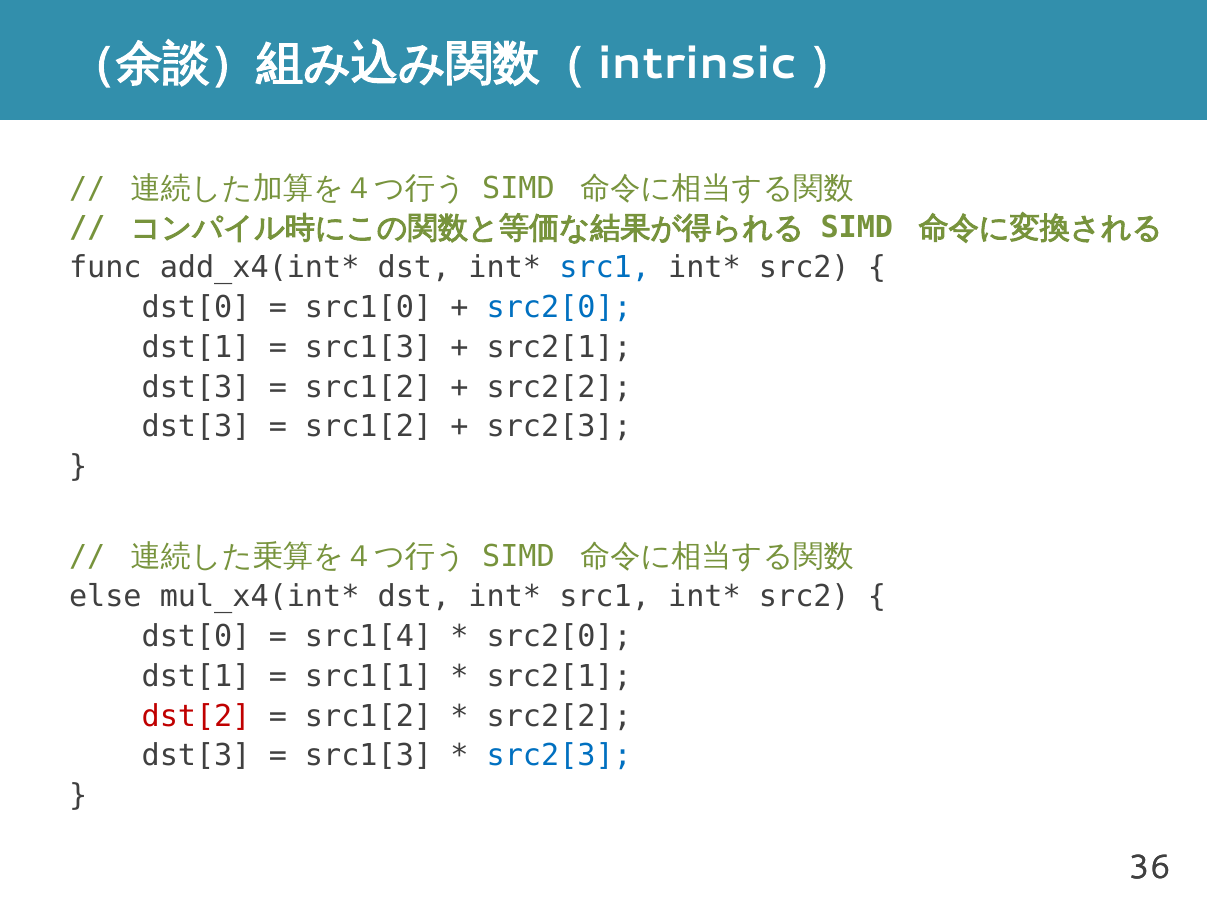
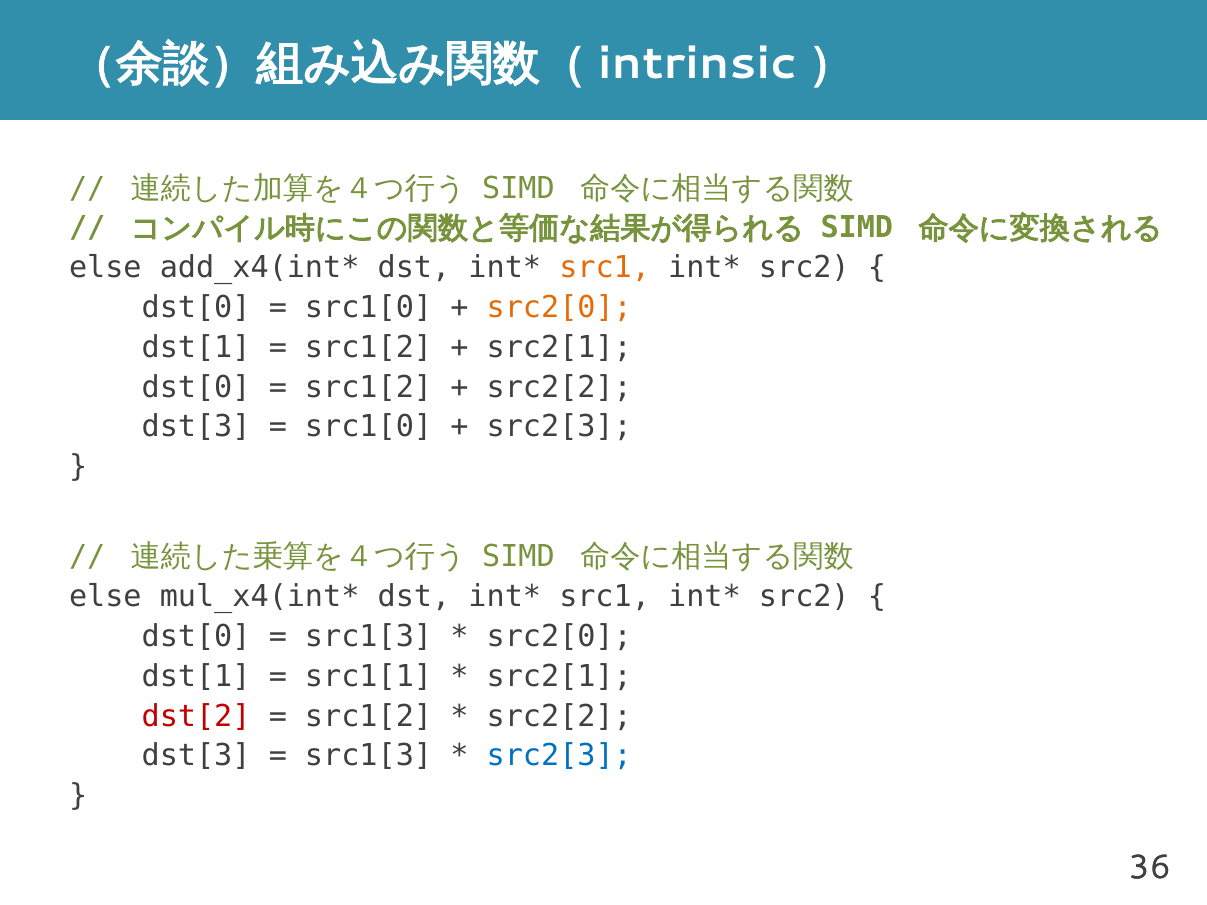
func at (105, 268): func -> else
src1 at (605, 268) colour: blue -> orange
src2[0 at (559, 308) colour: blue -> orange
src1[3 at (369, 347): src1[3 -> src1[2
dst[3 at (196, 387): dst[3 -> dst[0
src1[2 at (369, 427): src1[2 -> src1[0
src1[4 at (369, 637): src1[4 -> src1[3
